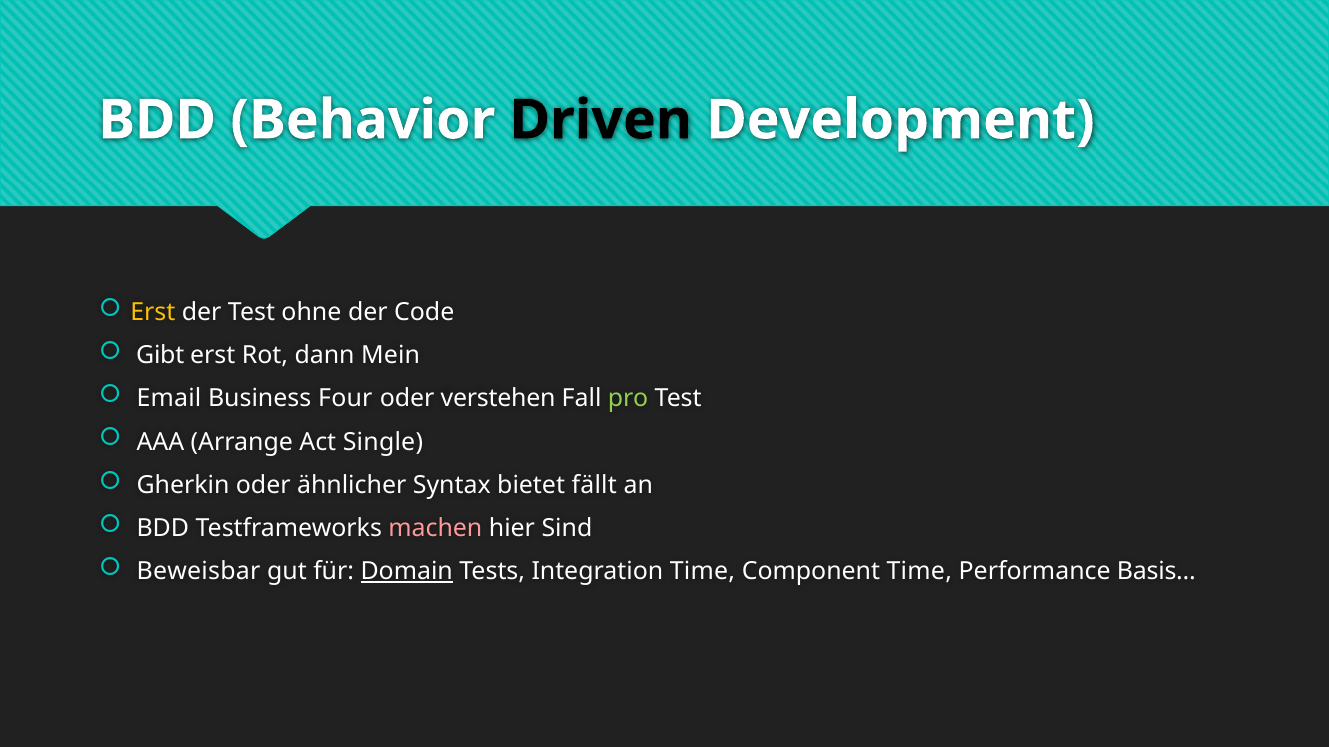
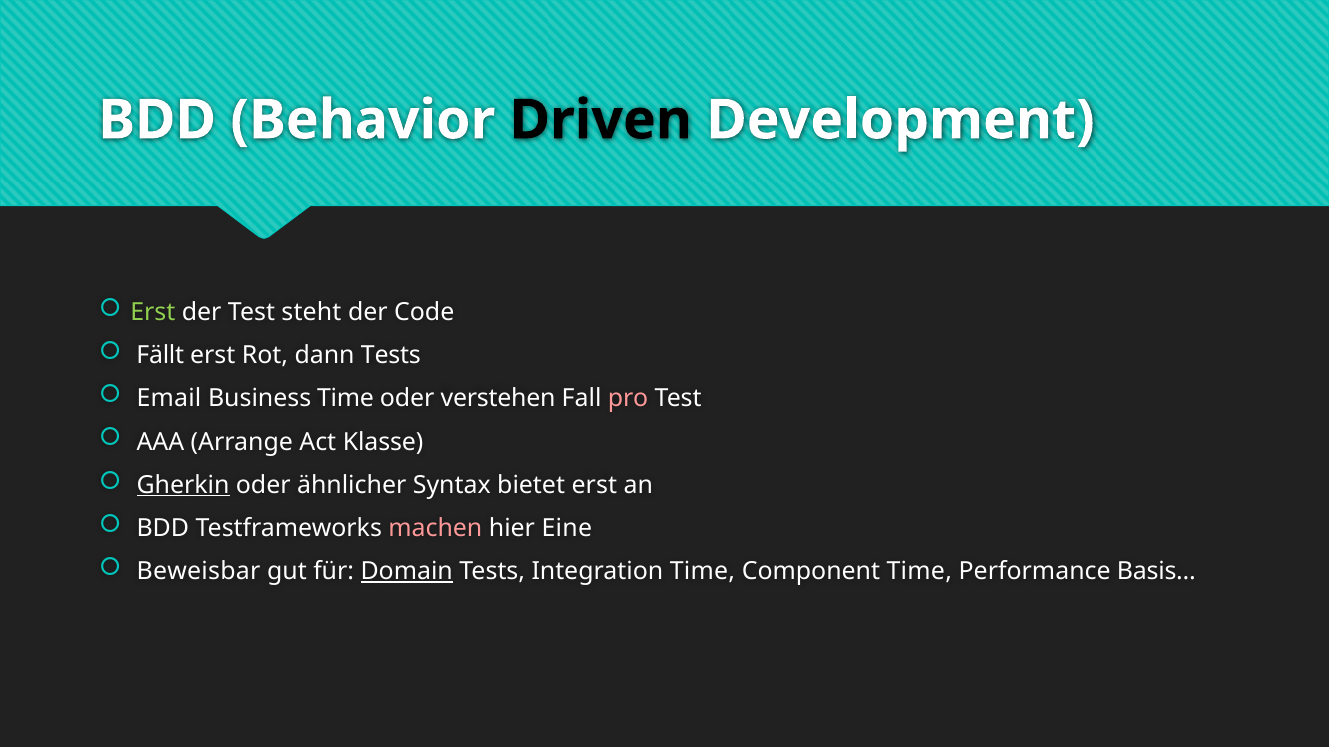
Erst at (153, 313) colour: yellow -> light green
ohne: ohne -> steht
Gibt: Gibt -> Fällt
dann Mein: Mein -> Tests
Business Four: Four -> Time
pro colour: light green -> pink
Single: Single -> Klasse
Gherkin underline: none -> present
bietet fällt: fällt -> erst
Sind: Sind -> Eine
